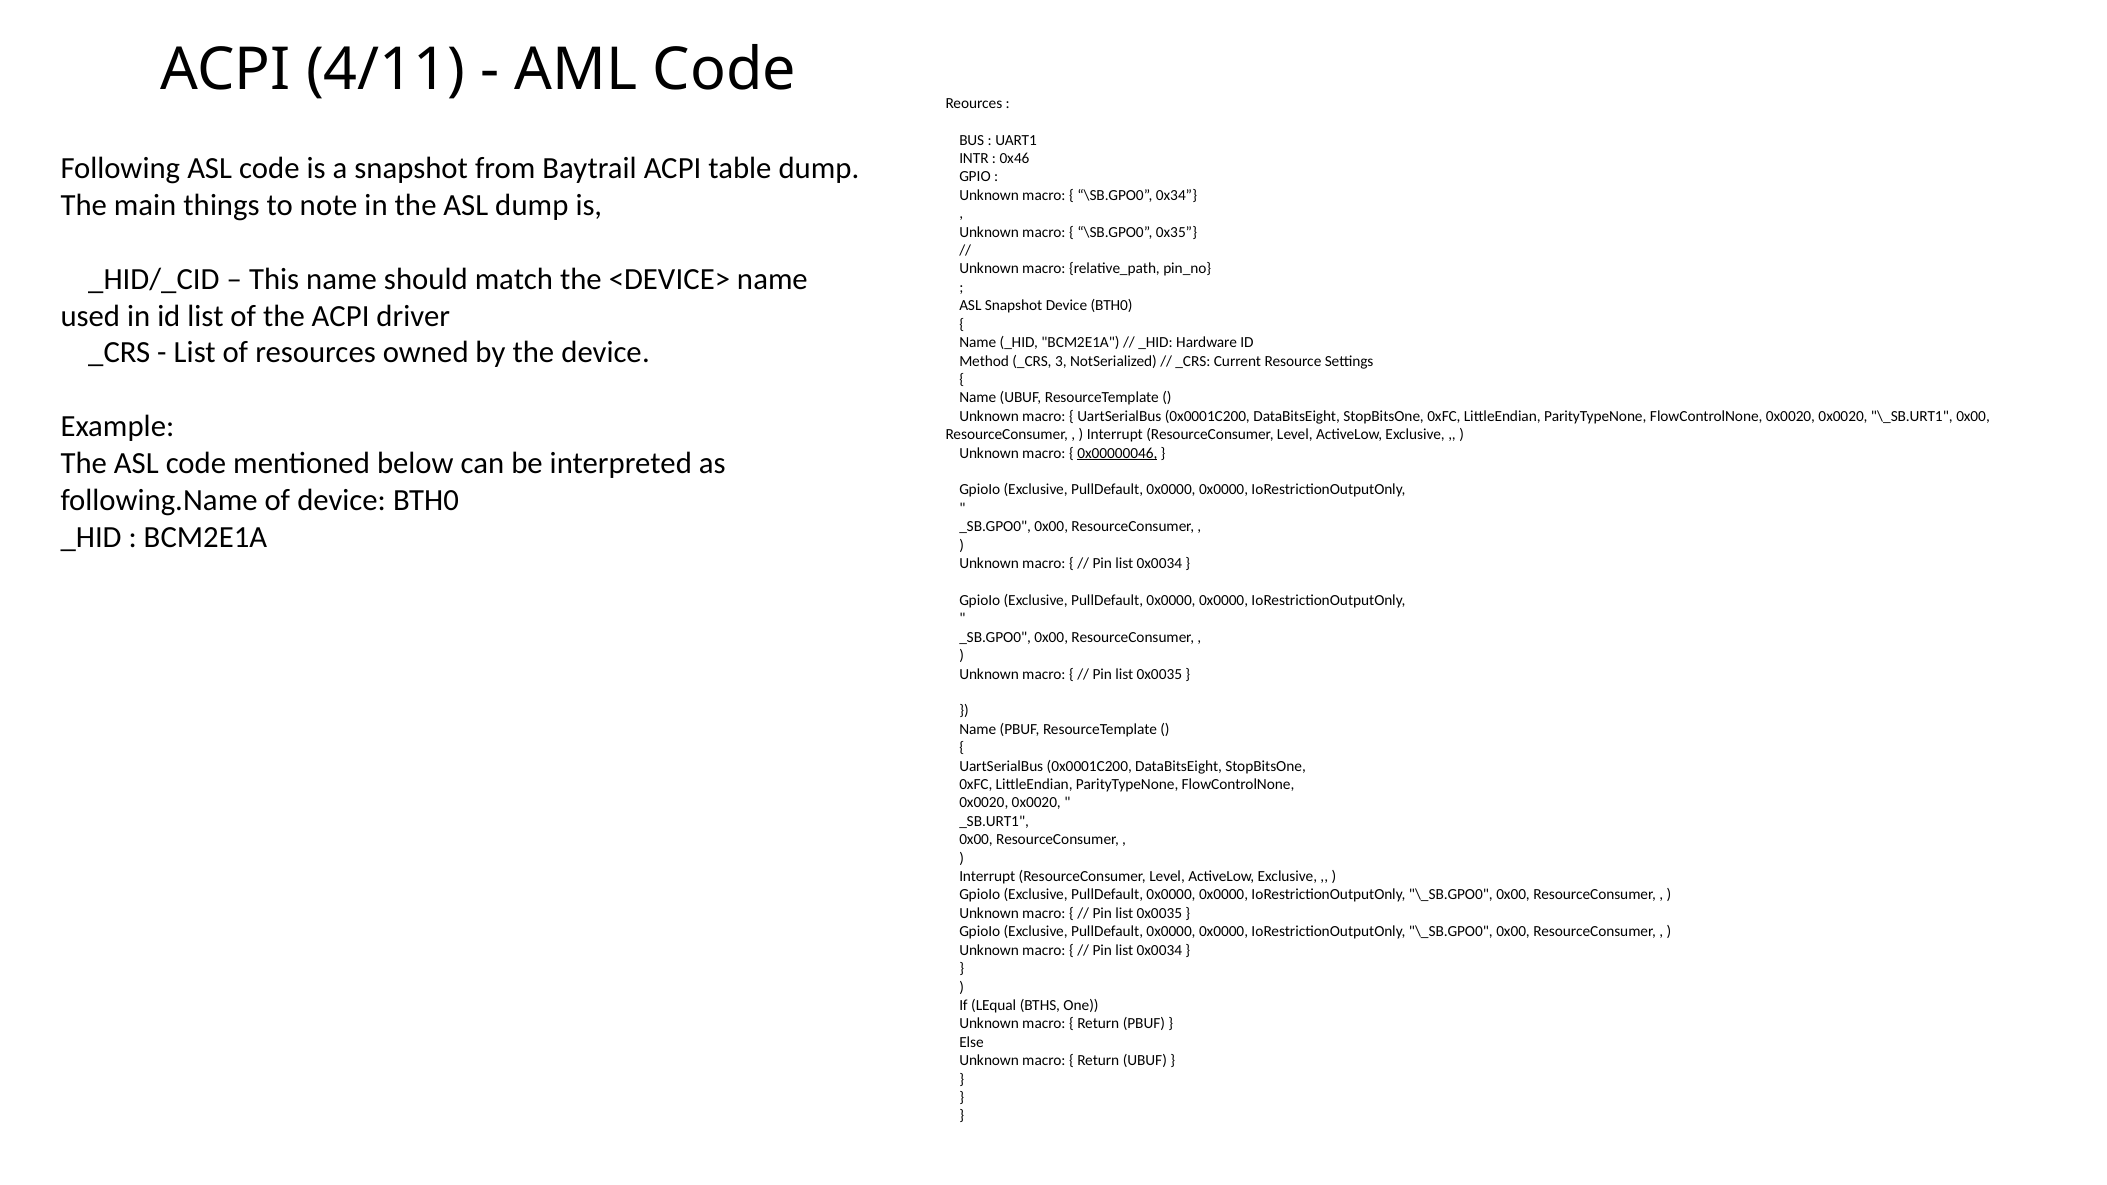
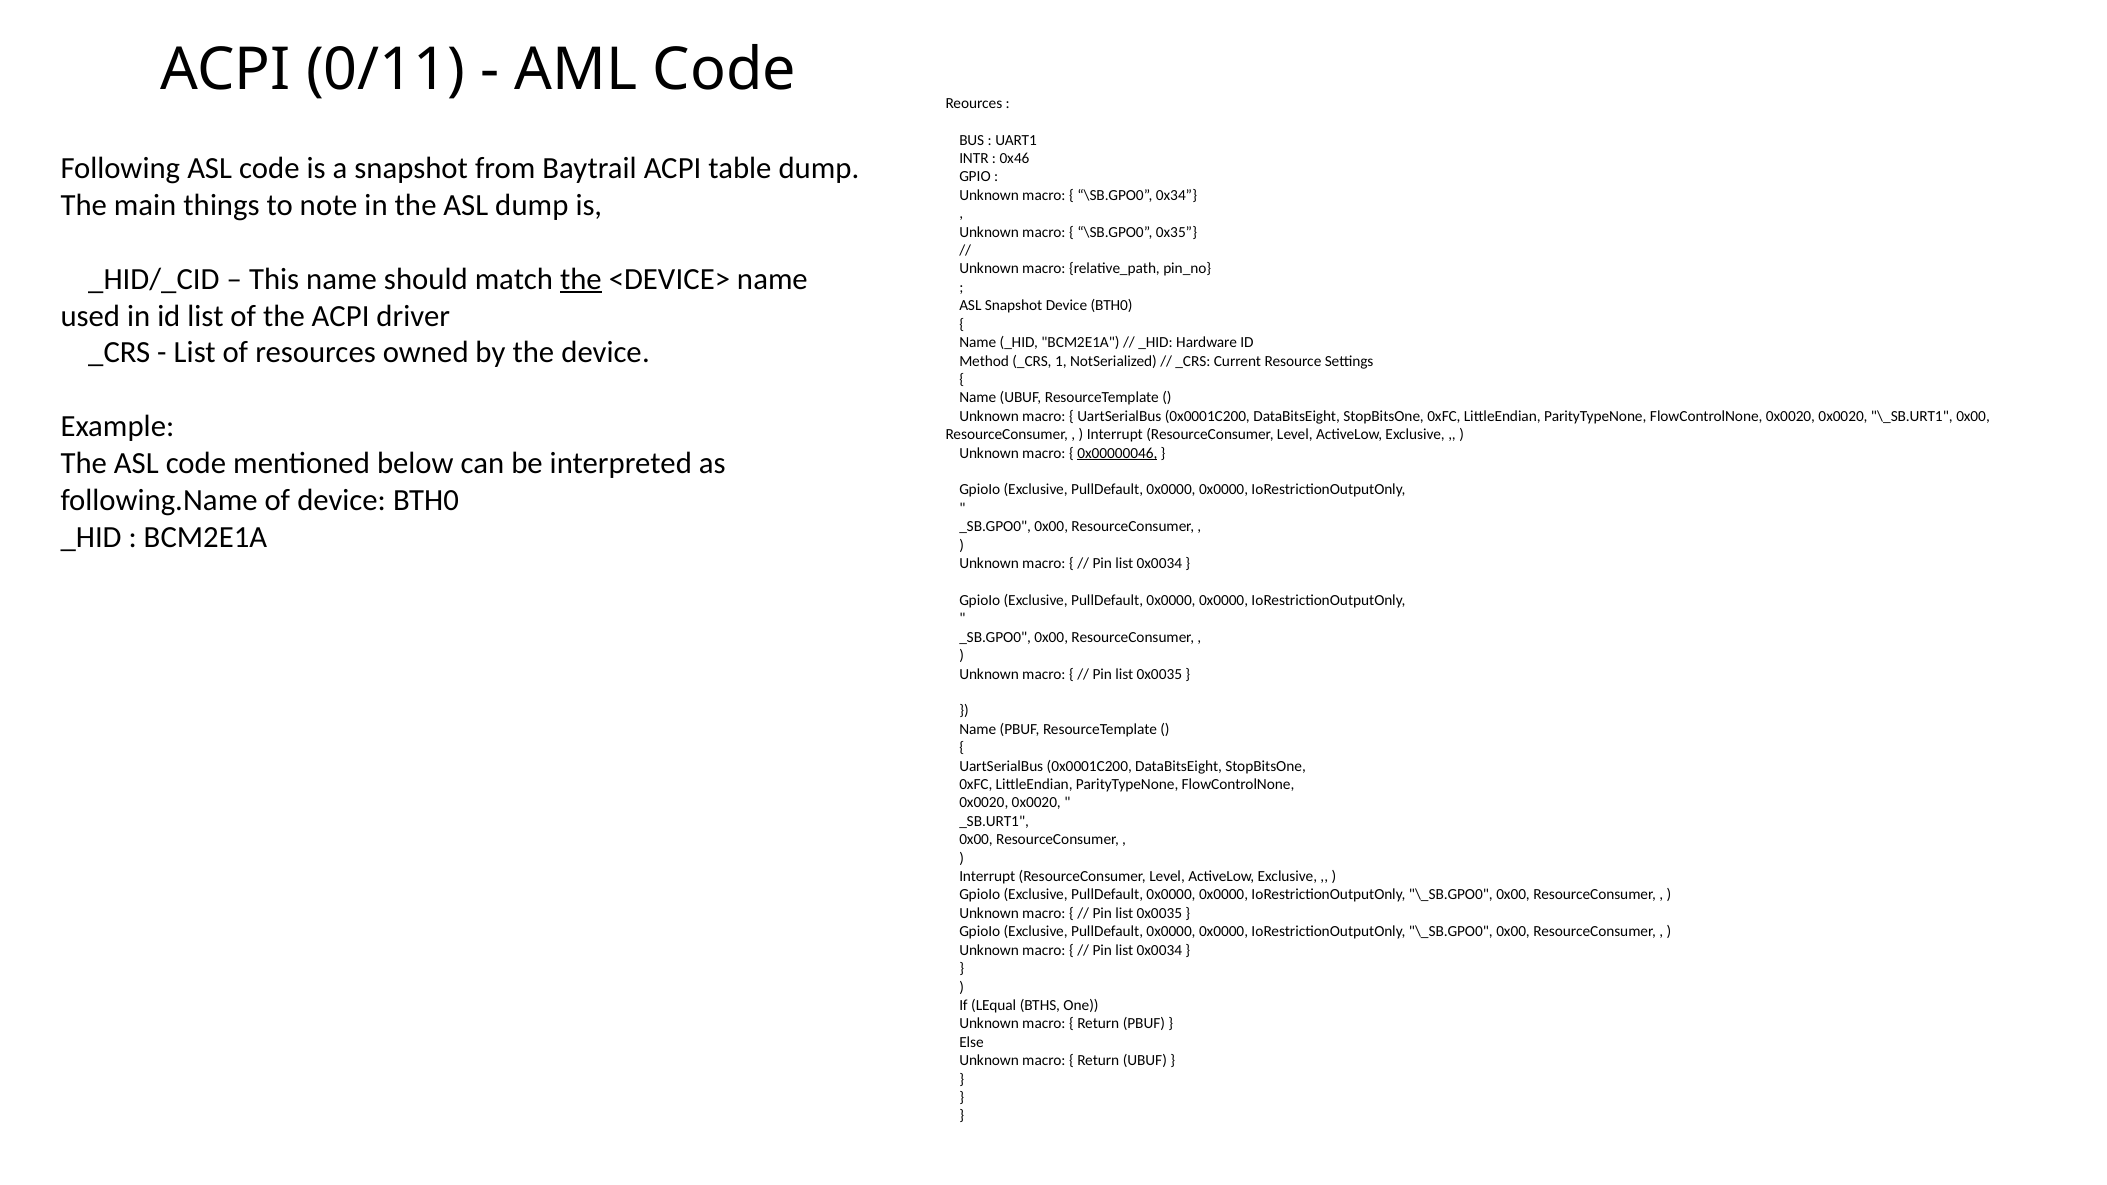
4/11: 4/11 -> 0/11
the at (581, 279) underline: none -> present
3: 3 -> 1
